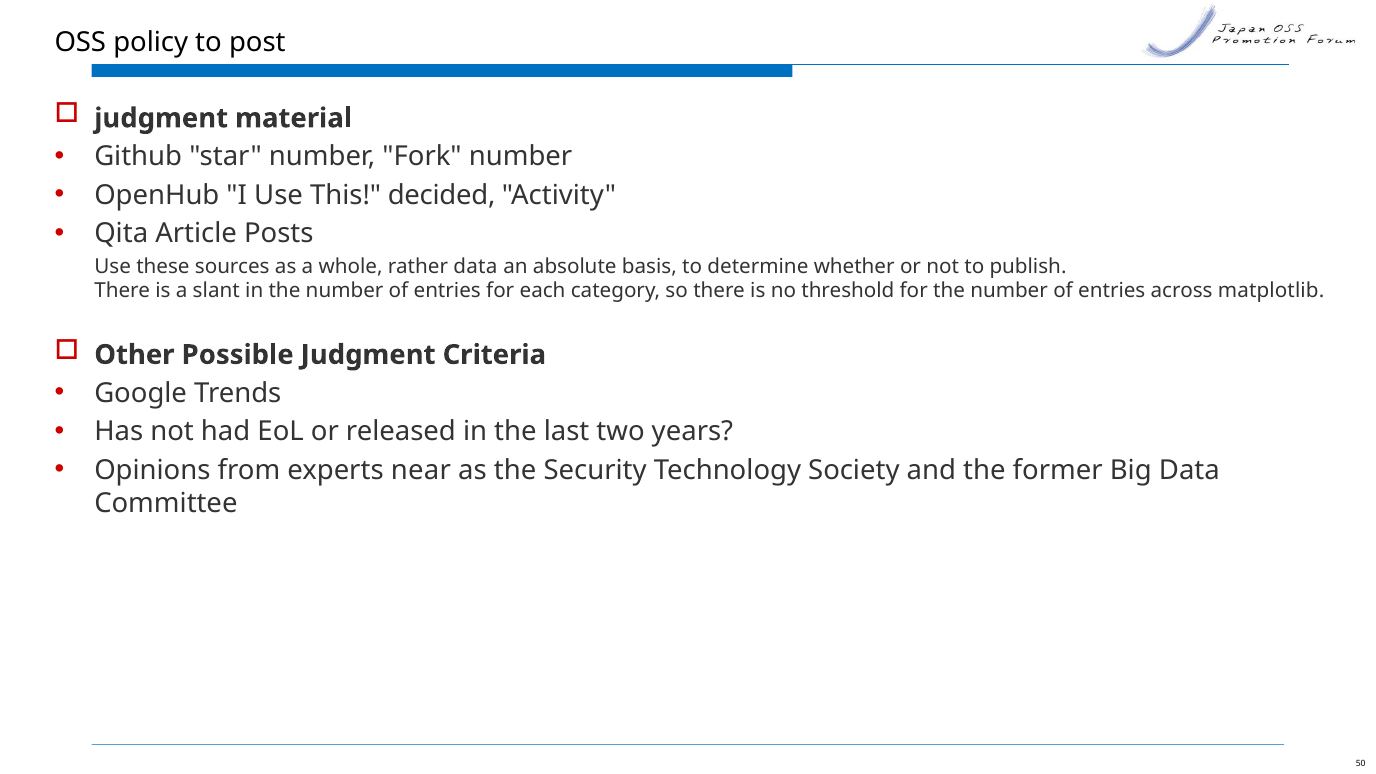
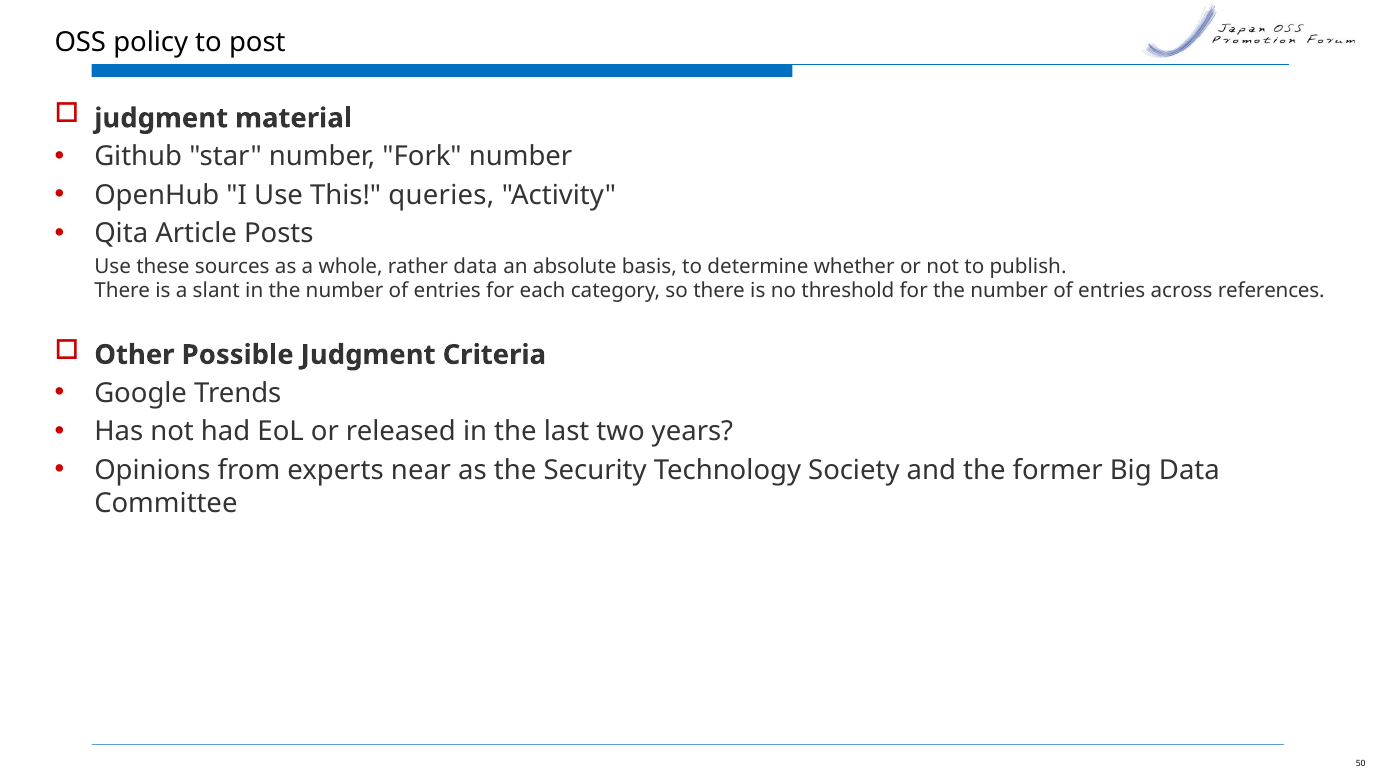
decided: decided -> queries
matplotlib: matplotlib -> references
